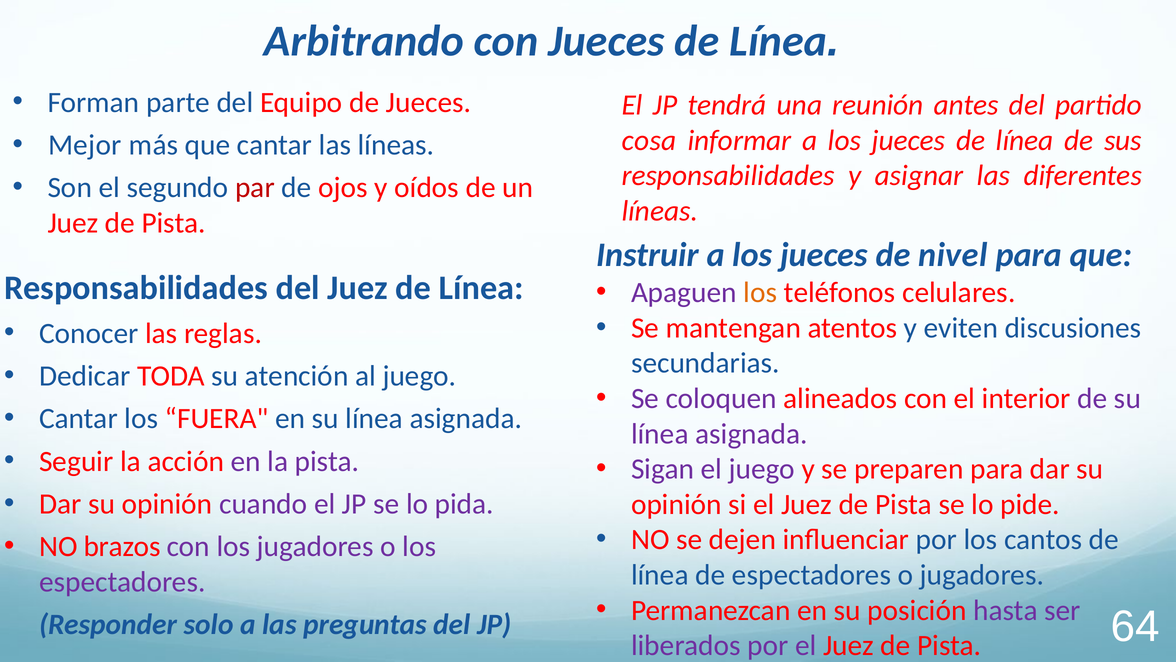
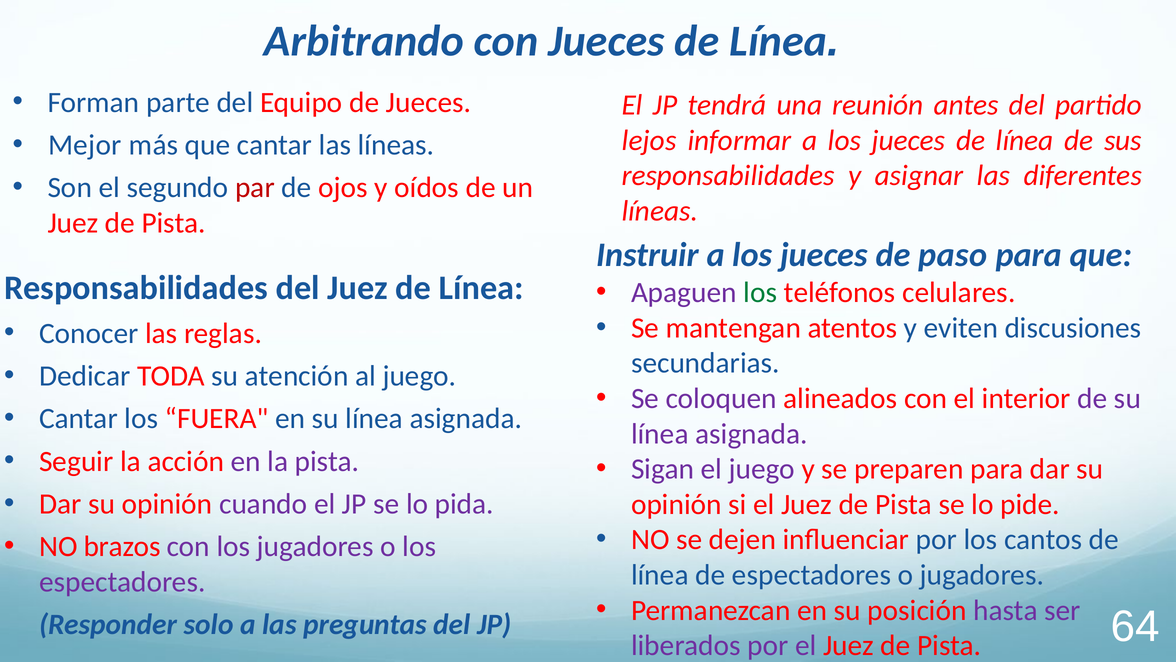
cosa: cosa -> lejos
nivel: nivel -> paso
los at (760, 292) colour: orange -> green
